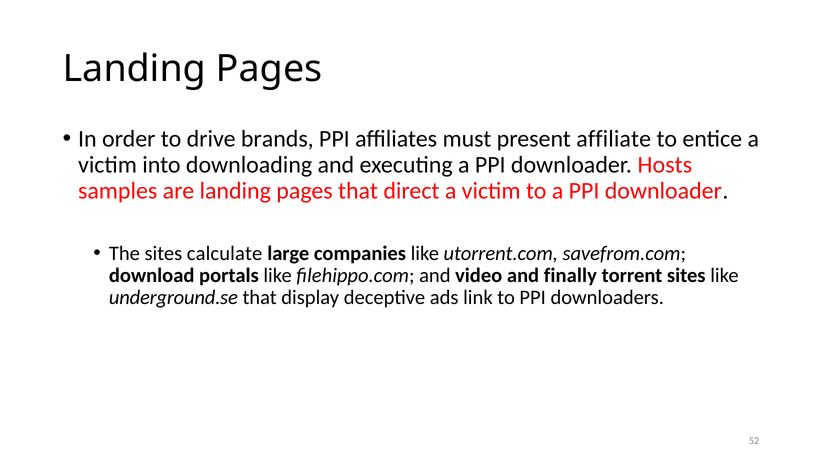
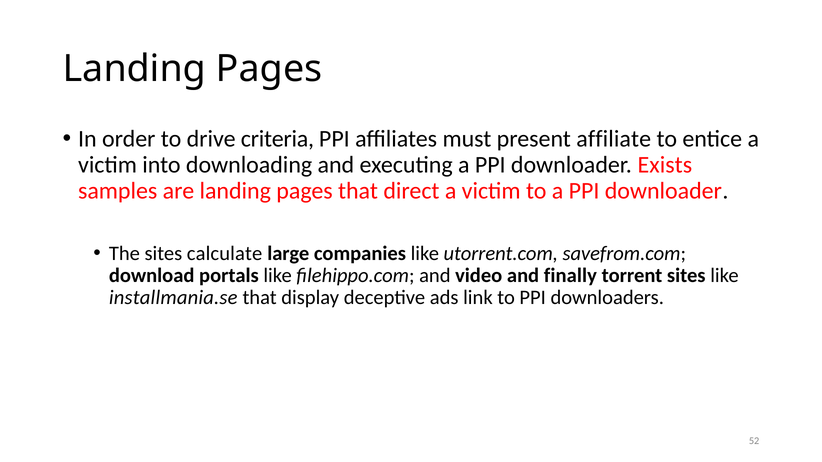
brands: brands -> criteria
Hosts: Hosts -> Exists
underground.se: underground.se -> installmania.se
